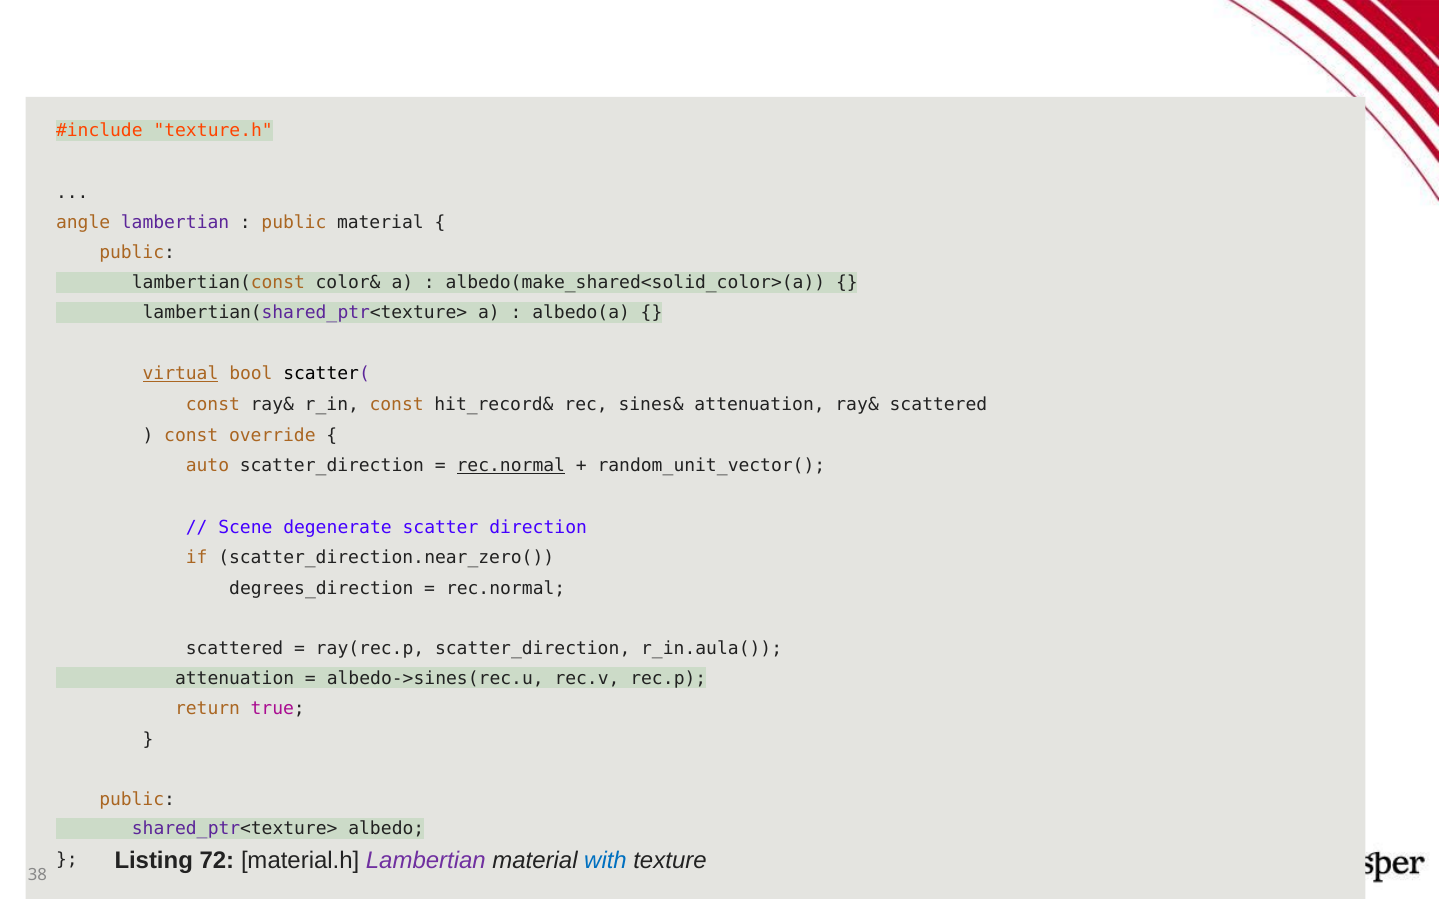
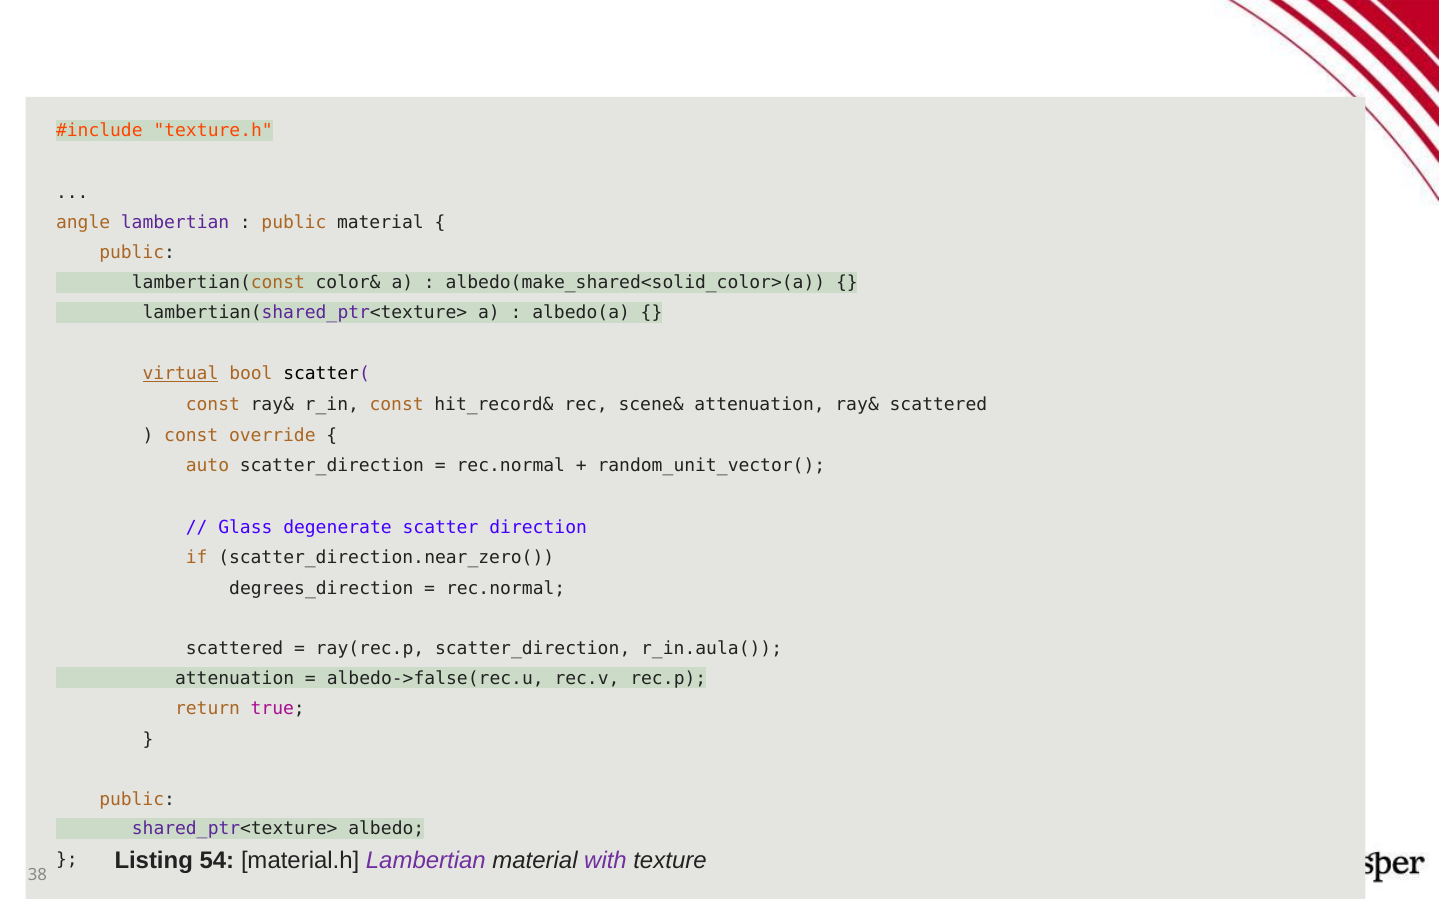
sines&: sines& -> scene&
rec.normal at (511, 466) underline: present -> none
Scene: Scene -> Glass
albedo->sines(rec.u: albedo->sines(rec.u -> albedo->false(rec.u
72: 72 -> 54
with colour: blue -> purple
